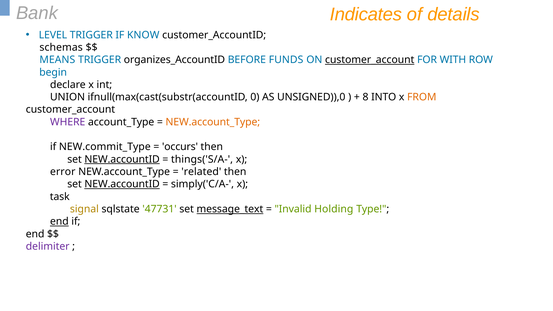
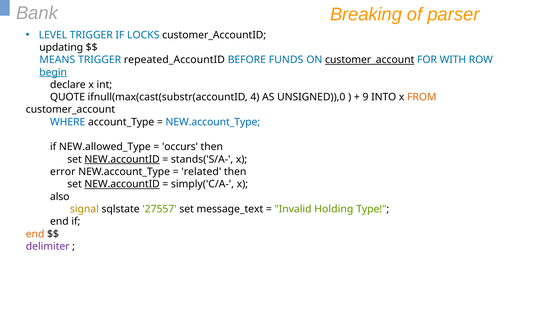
Indicates: Indicates -> Breaking
details: details -> parser
KNOW: KNOW -> LOCKS
schemas: schemas -> updating
organizes_AccountID: organizes_AccountID -> repeated_AccountID
begin underline: none -> present
UNION: UNION -> QUOTE
0: 0 -> 4
8: 8 -> 9
WHERE colour: purple -> blue
NEW.account_Type at (213, 122) colour: orange -> blue
NEW.commit_Type: NEW.commit_Type -> NEW.allowed_Type
things('S/A-: things('S/A- -> stands('S/A-
task: task -> also
47731: 47731 -> 27557
message_text underline: present -> none
end at (59, 222) underline: present -> none
end at (35, 234) colour: black -> orange
